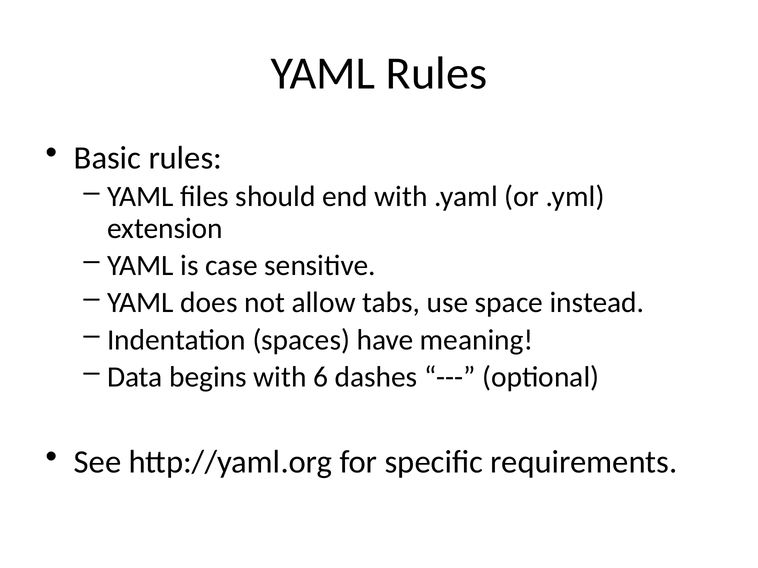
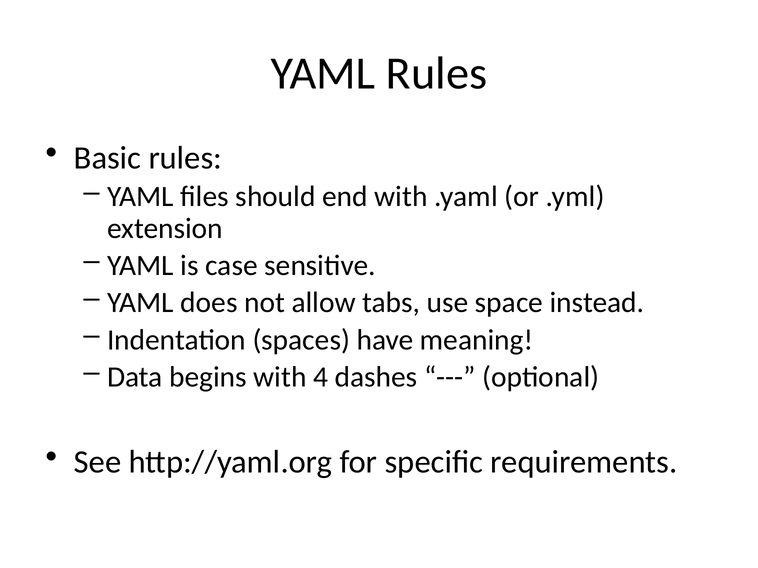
6: 6 -> 4
